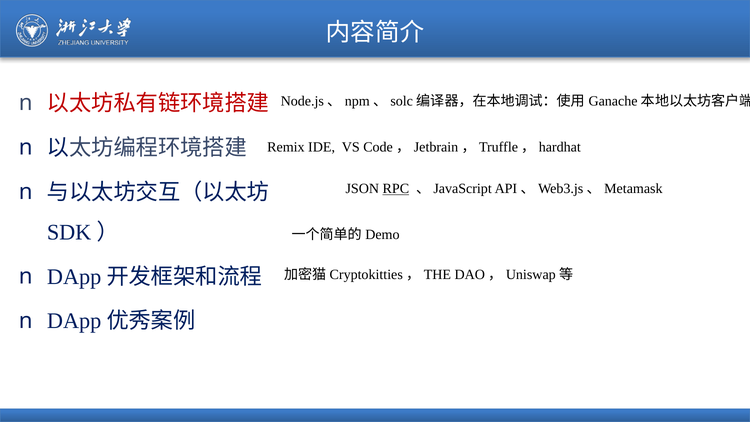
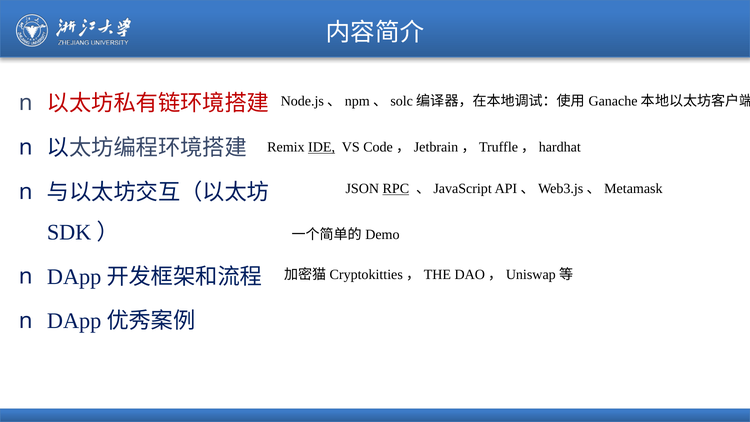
IDE underline: none -> present
